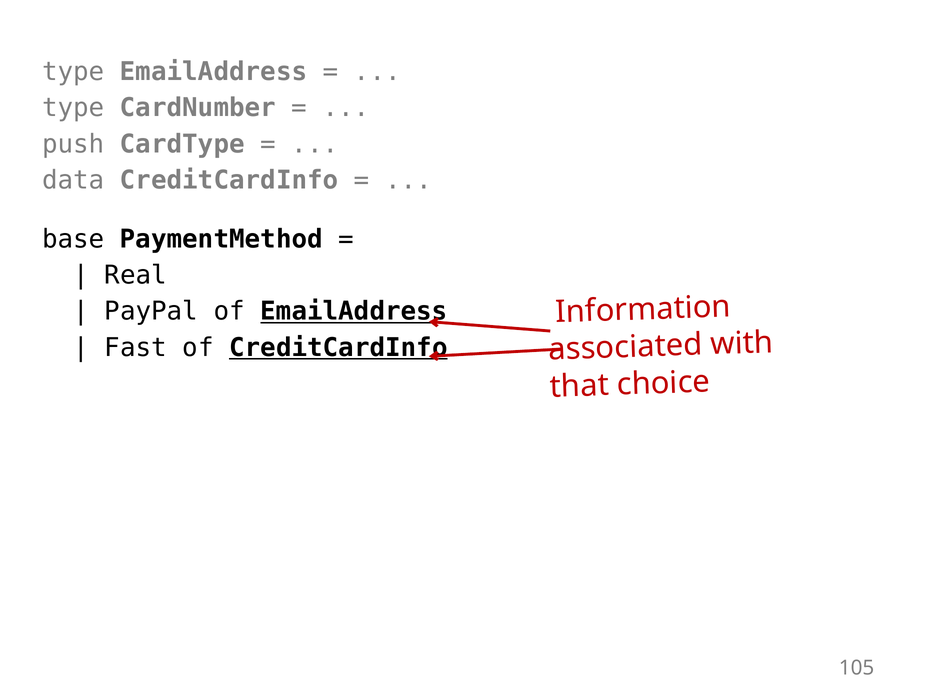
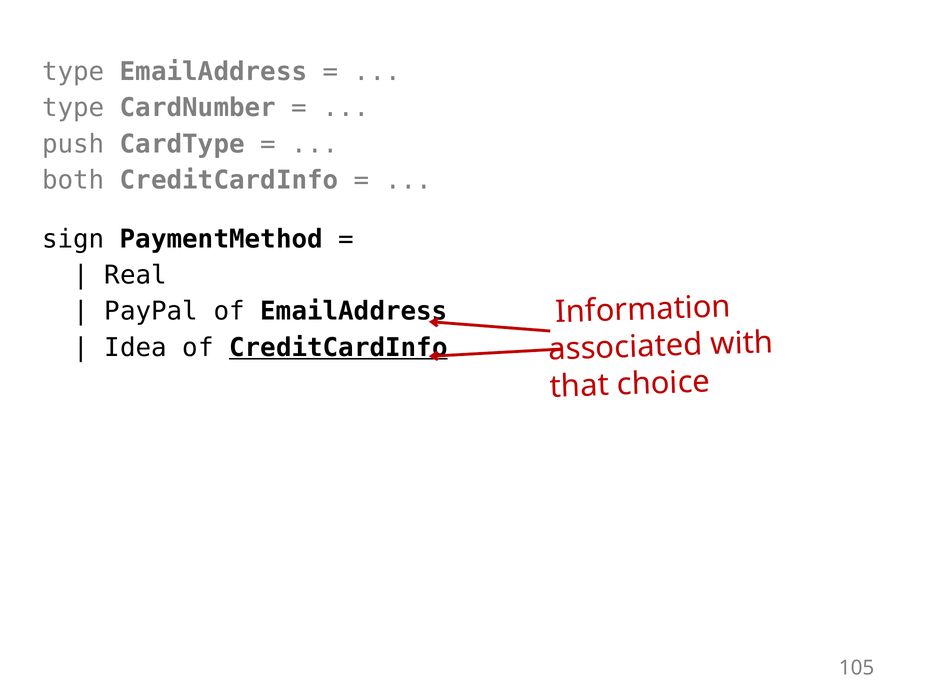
data: data -> both
base: base -> sign
EmailAddress at (354, 312) underline: present -> none
Fast: Fast -> Idea
